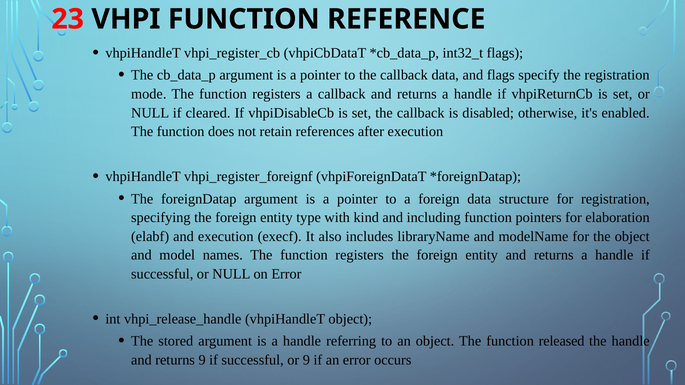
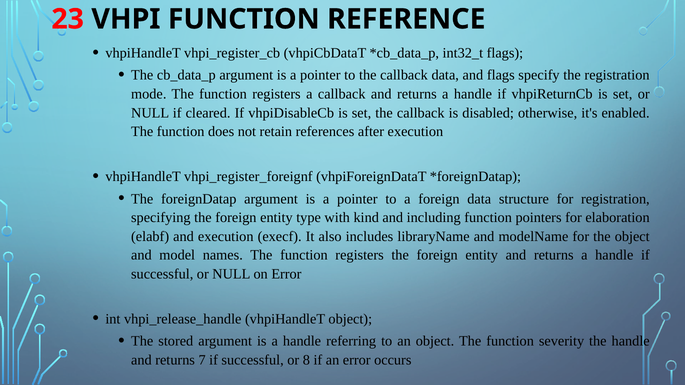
released: released -> severity
returns 9: 9 -> 7
or 9: 9 -> 8
